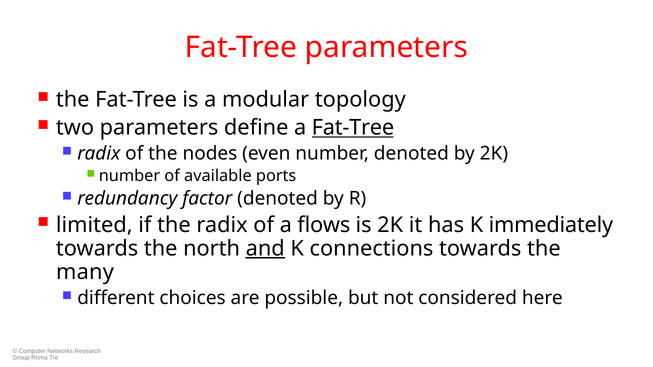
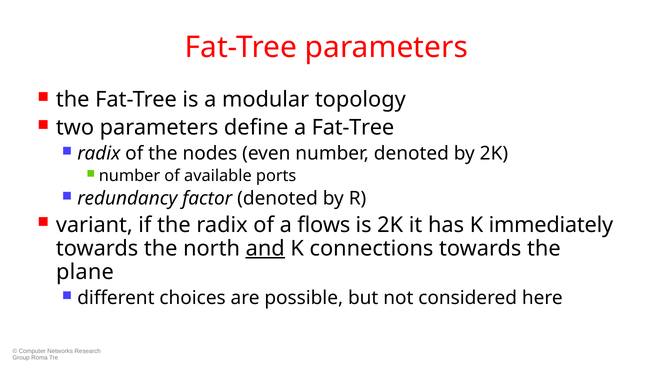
Fat-Tree at (353, 128) underline: present -> none
limited: limited -> variant
many: many -> plane
